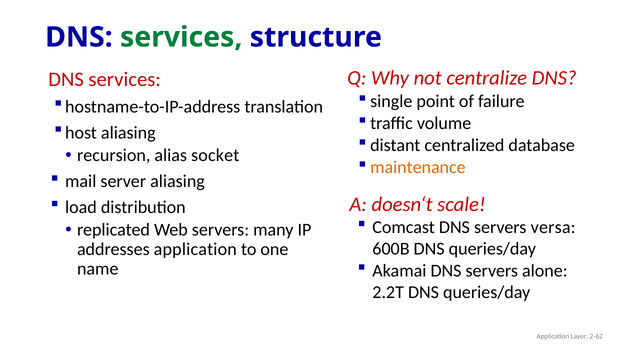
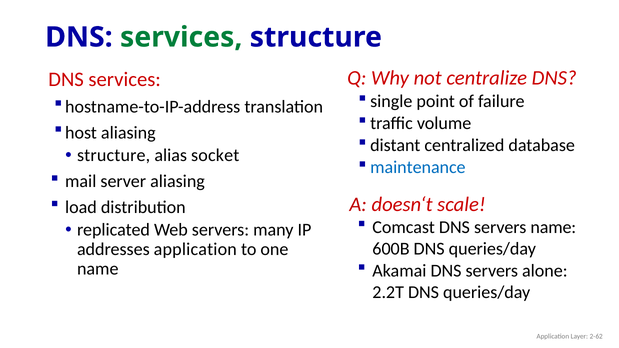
recursion at (114, 155): recursion -> structure
maintenance colour: orange -> blue
servers versa: versa -> name
